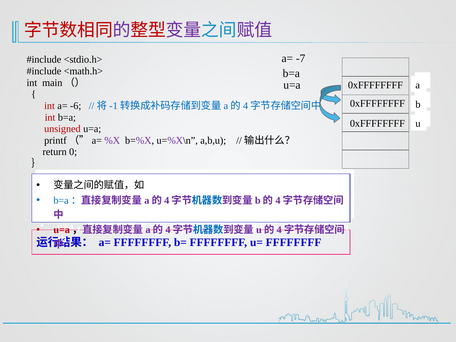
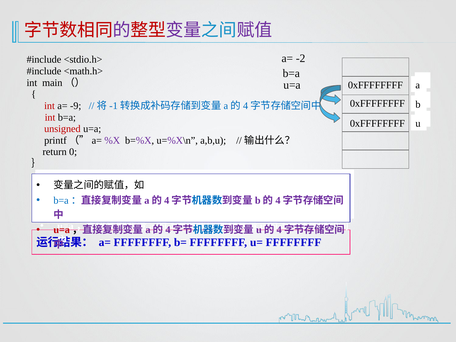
-7: -7 -> -2
-6: -6 -> -9
